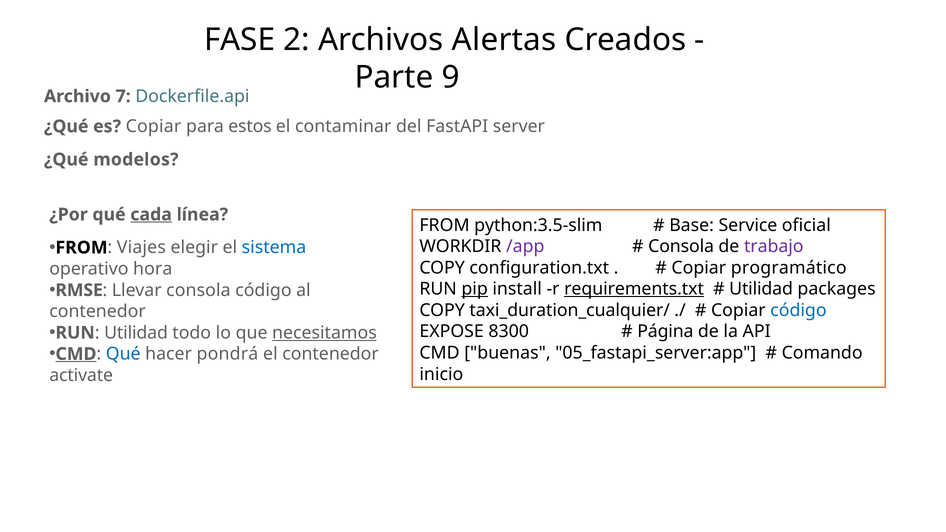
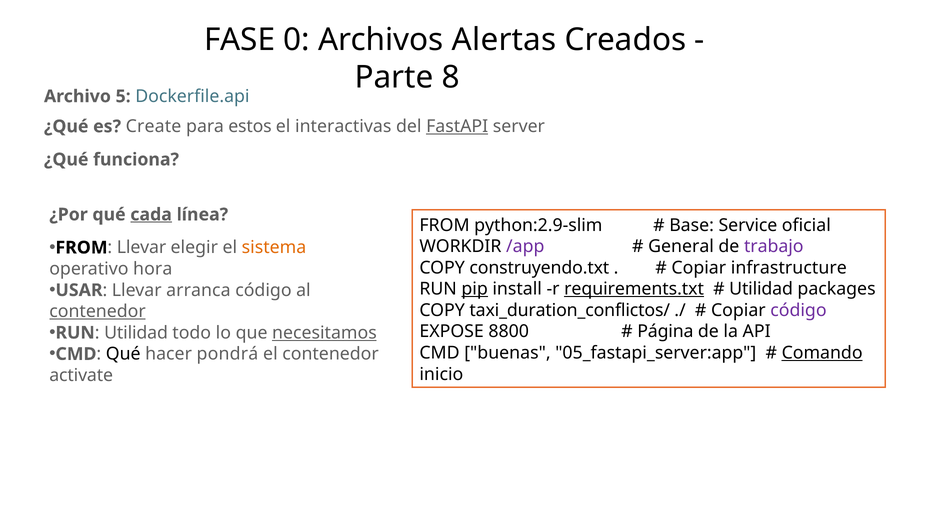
2: 2 -> 0
9: 9 -> 8
7: 7 -> 5
es Copiar: Copiar -> Create
contaminar: contaminar -> interactivas
FastAPI underline: none -> present
modelos: modelos -> funciona
python:3.5-slim: python:3.5-slim -> python:2.9-slim
Viajes at (141, 248): Viajes -> Llevar
sistema colour: blue -> orange
Consola at (681, 247): Consola -> General
configuration.txt: configuration.txt -> construyendo.txt
programático: programático -> infrastructure
RMSE: RMSE -> USAR
Llevar consola: consola -> arranca
taxi_duration_cualquier/: taxi_duration_cualquier/ -> taxi_duration_conflictos/
código at (798, 310) colour: blue -> purple
contenedor at (98, 312) underline: none -> present
8300: 8300 -> 8800
CMD at (76, 354) underline: present -> none
Qué at (123, 354) colour: blue -> black
Comando underline: none -> present
